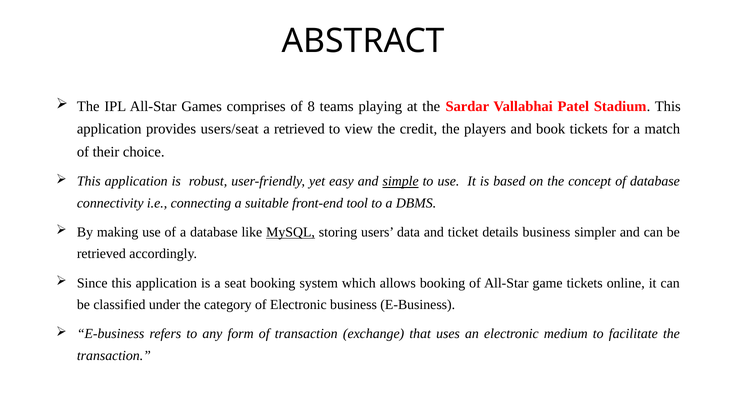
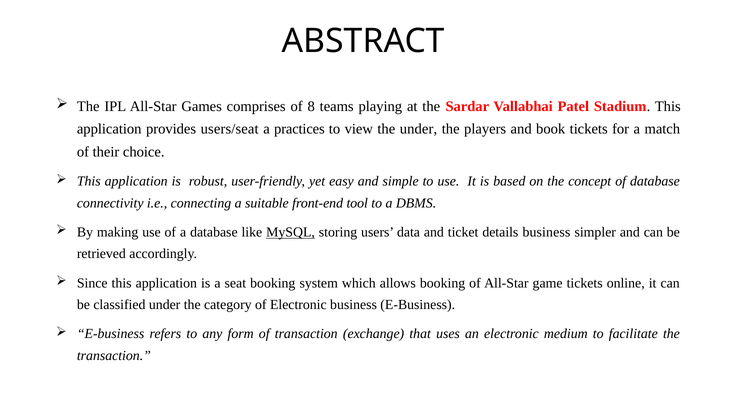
a retrieved: retrieved -> practices
the credit: credit -> under
simple underline: present -> none
